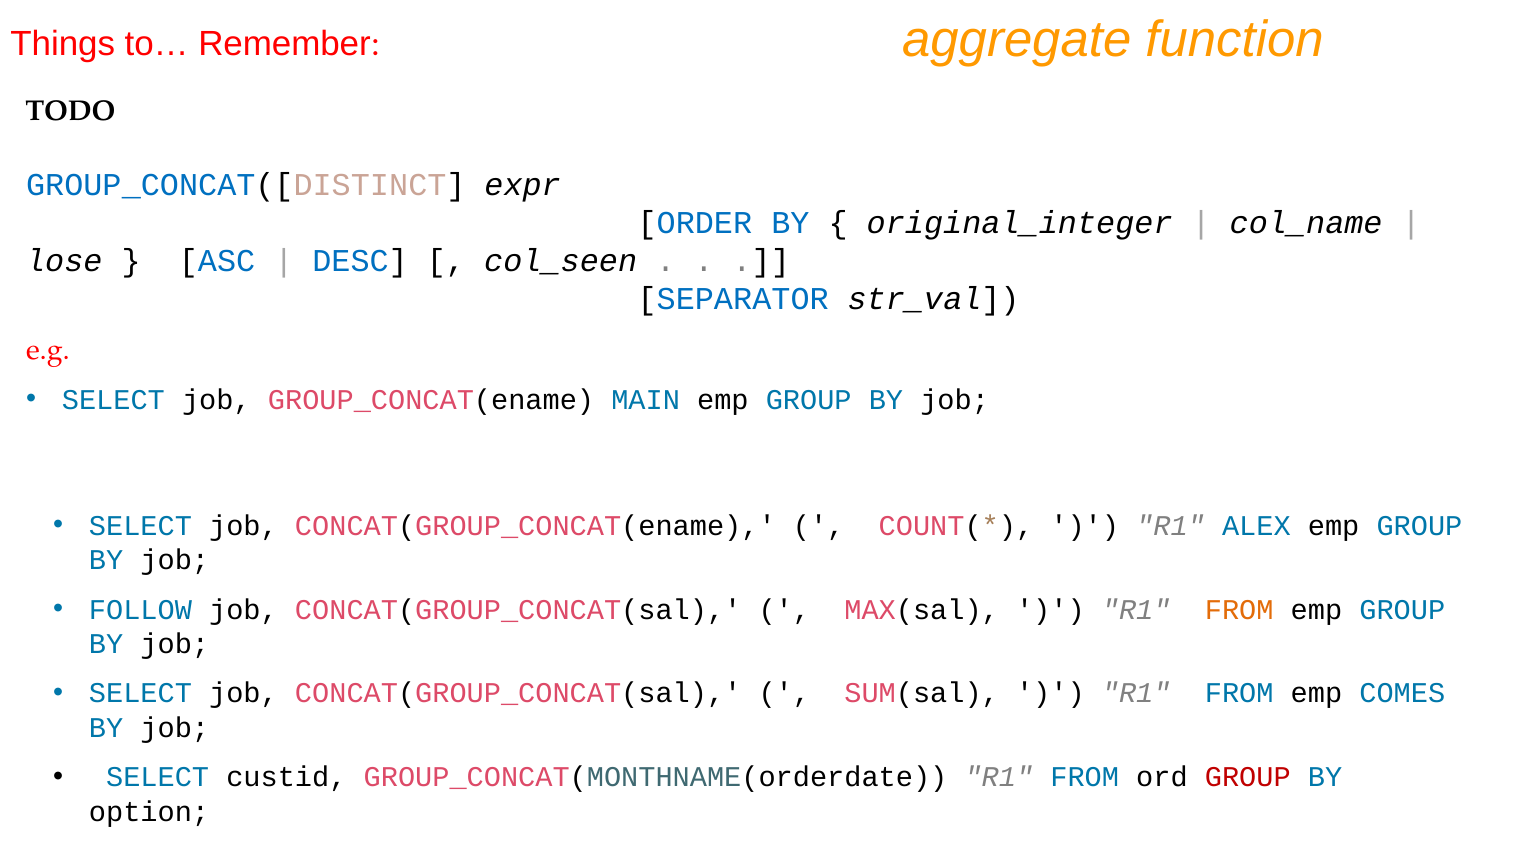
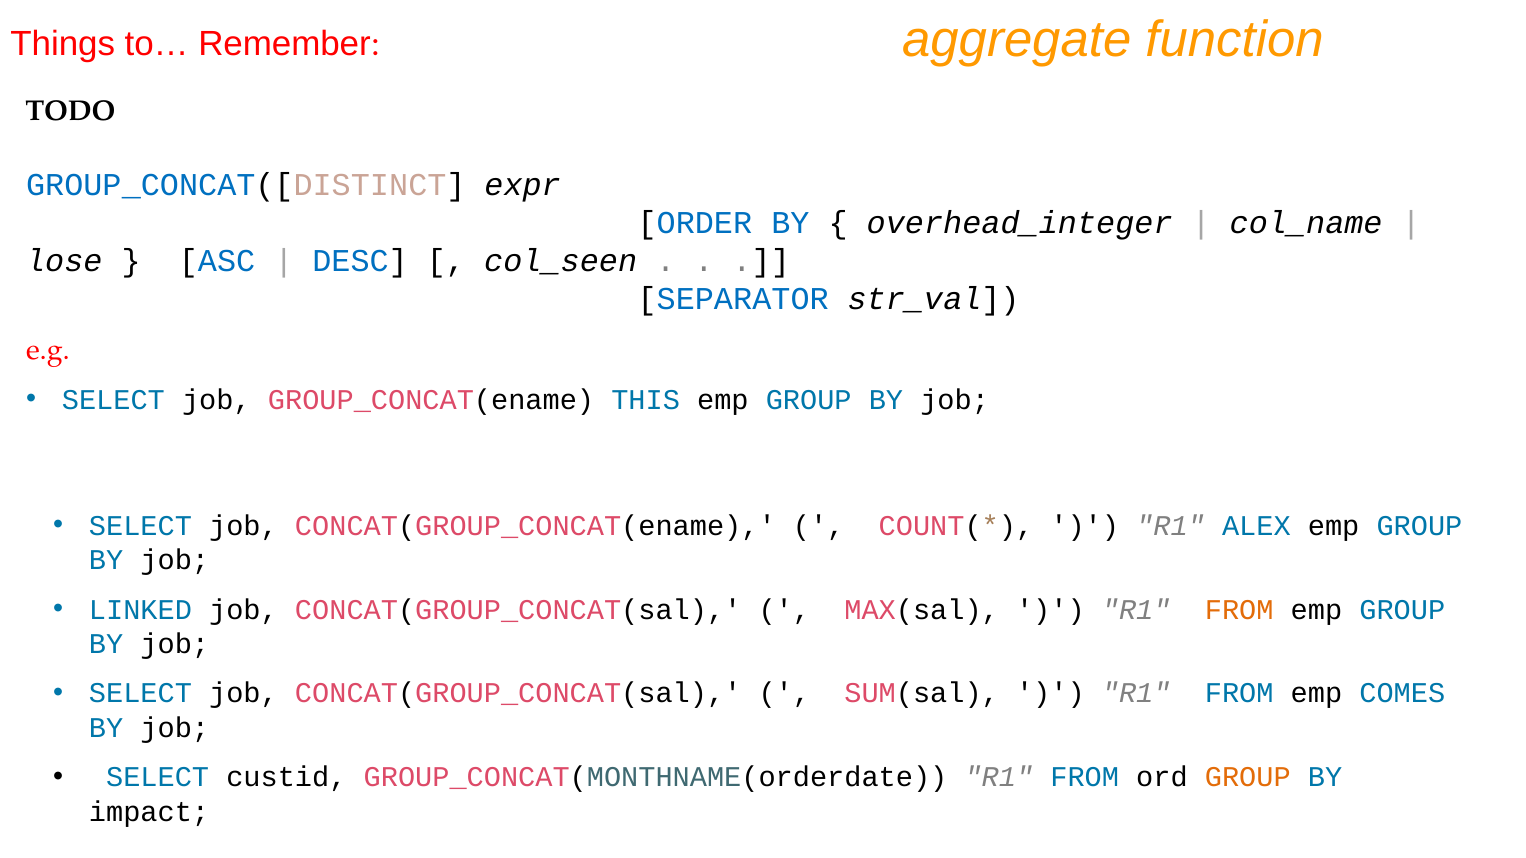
original_integer: original_integer -> overhead_integer
MAIN: MAIN -> THIS
FOLLOW: FOLLOW -> LINKED
GROUP at (1248, 778) colour: red -> orange
option: option -> impact
